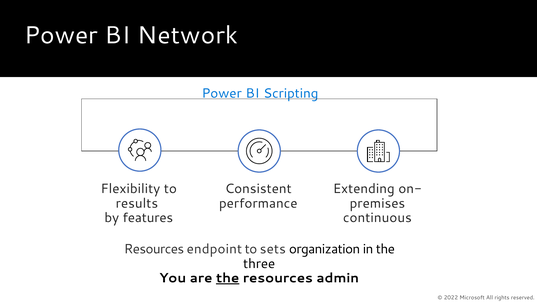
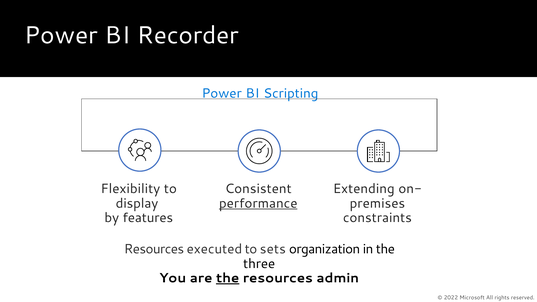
Network: Network -> Recorder
results: results -> display
performance underline: none -> present
continuous: continuous -> constraints
endpoint: endpoint -> executed
